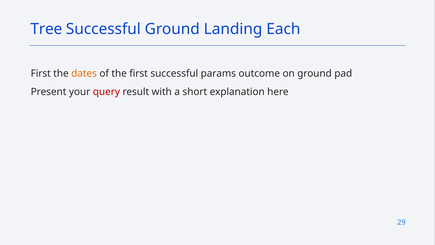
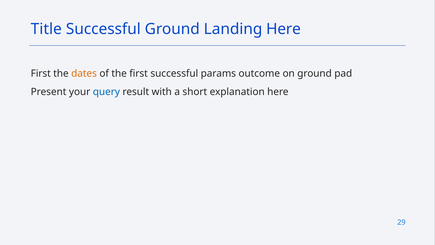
Tree: Tree -> Title
Landing Each: Each -> Here
query colour: red -> blue
